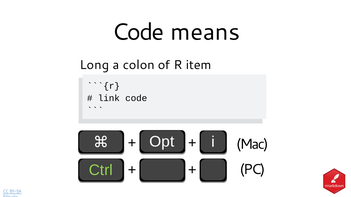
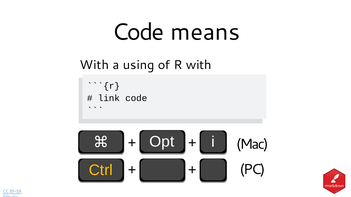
Long at (94, 65): Long -> With
colon: colon -> using
R item: item -> with
Ctrl colour: light green -> yellow
